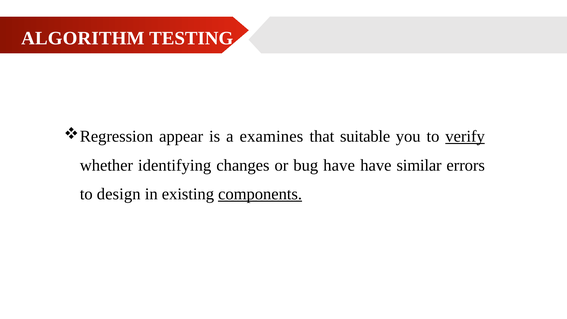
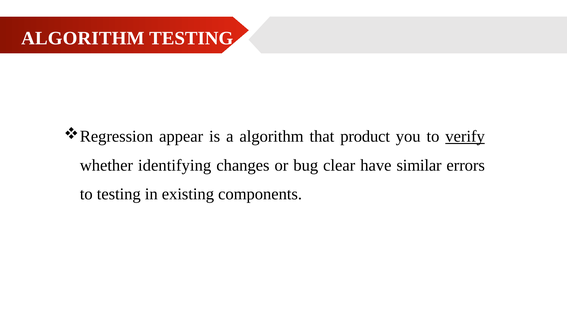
a examines: examines -> algorithm
suitable: suitable -> product
bug have: have -> clear
to design: design -> testing
components underline: present -> none
